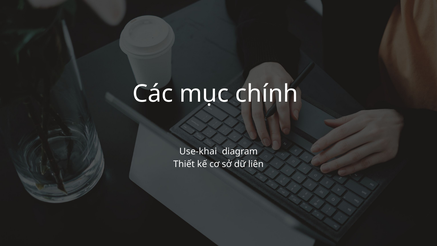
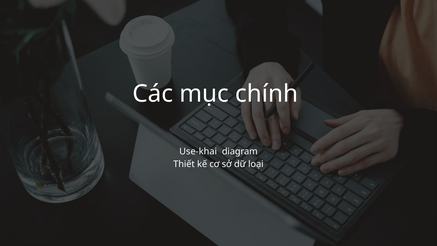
liên: liên -> loại
